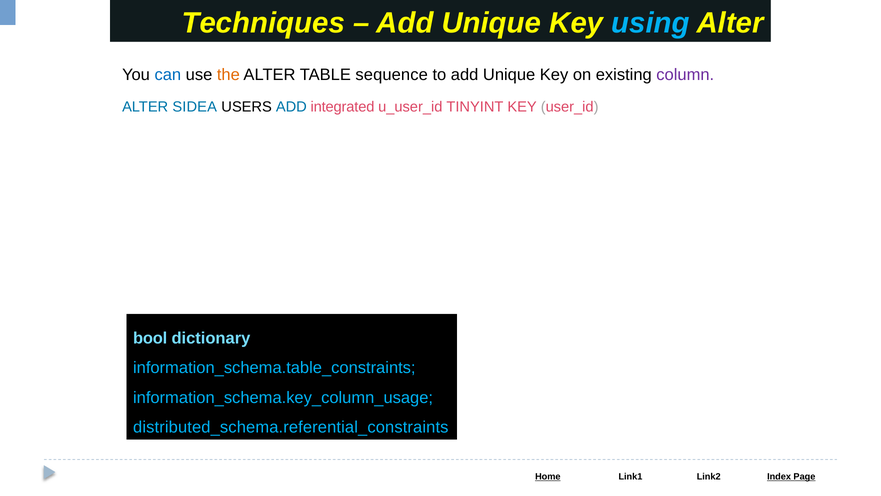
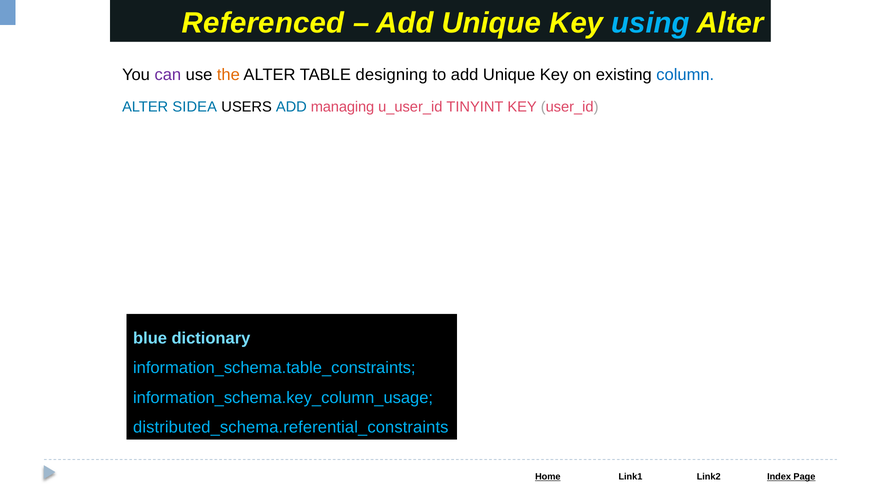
Techniques: Techniques -> Referenced
can colour: blue -> purple
sequence: sequence -> designing
column colour: purple -> blue
integrated: integrated -> managing
bool: bool -> blue
